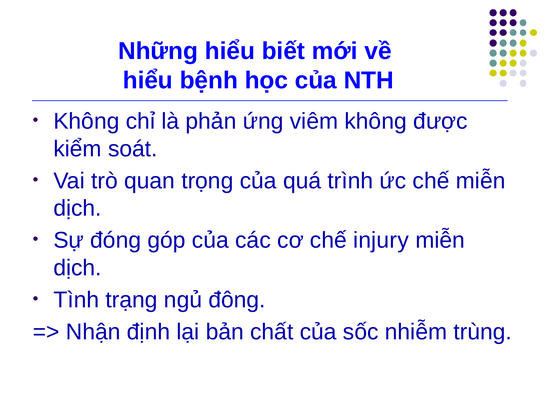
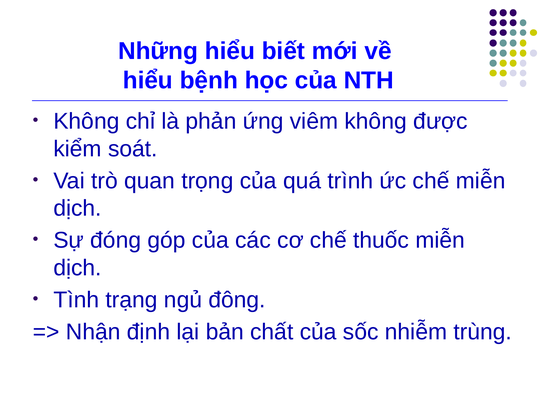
injury: injury -> thuốc
